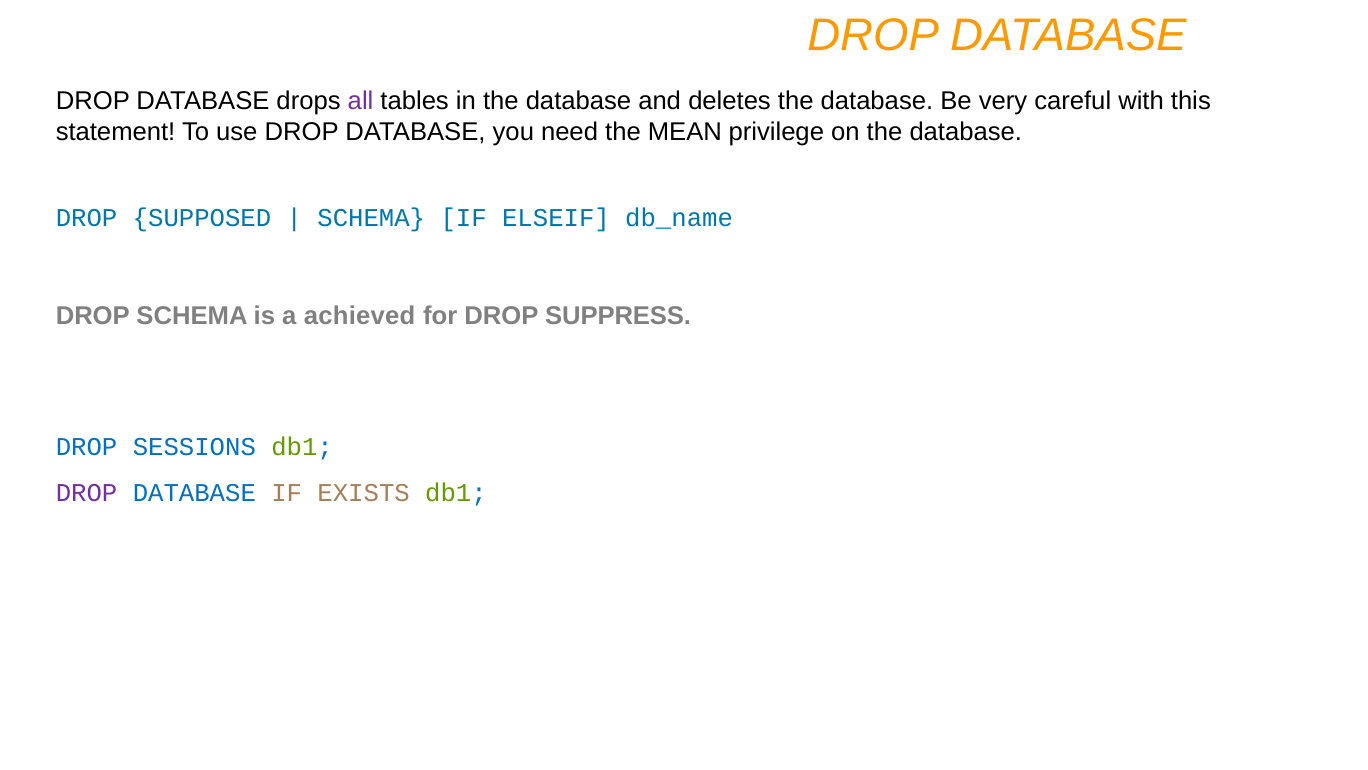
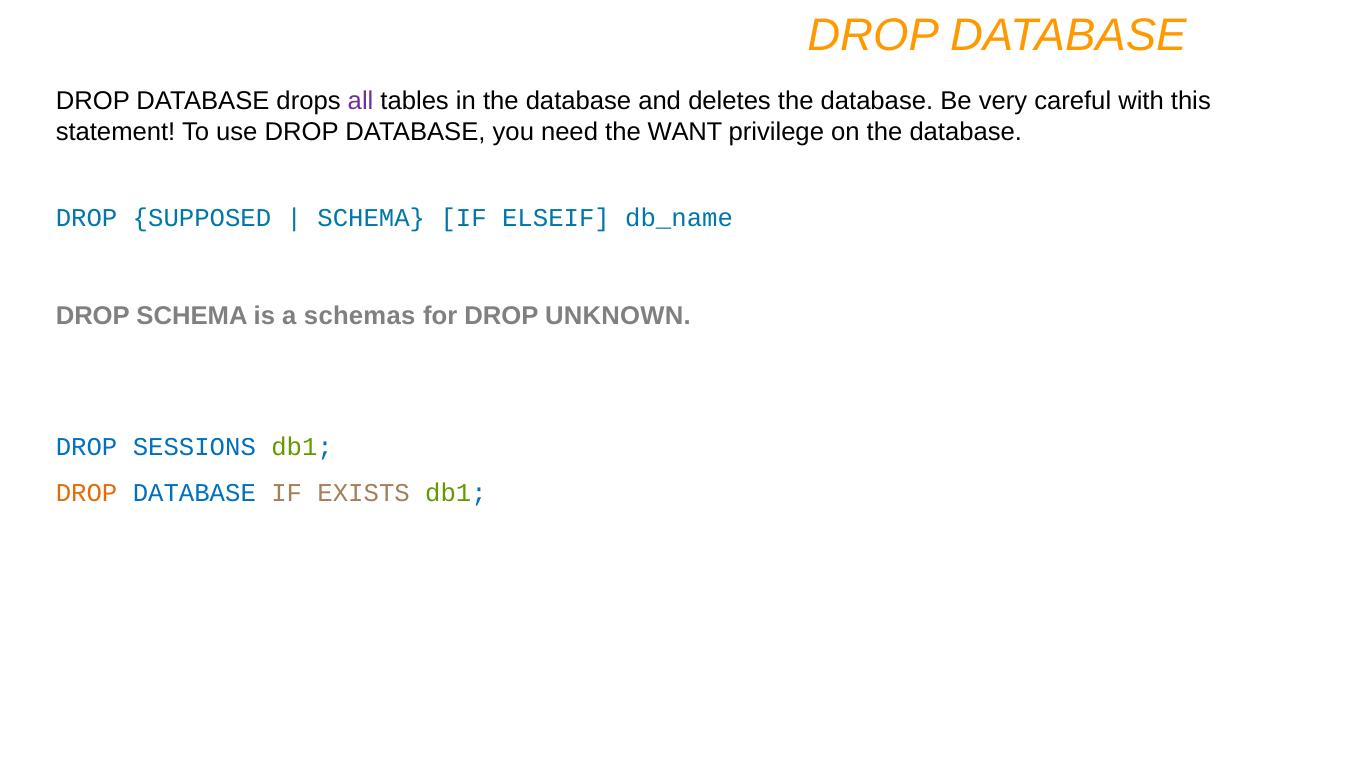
MEAN: MEAN -> WANT
achieved: achieved -> schemas
SUPPRESS: SUPPRESS -> UNKNOWN
DROP at (87, 493) colour: purple -> orange
